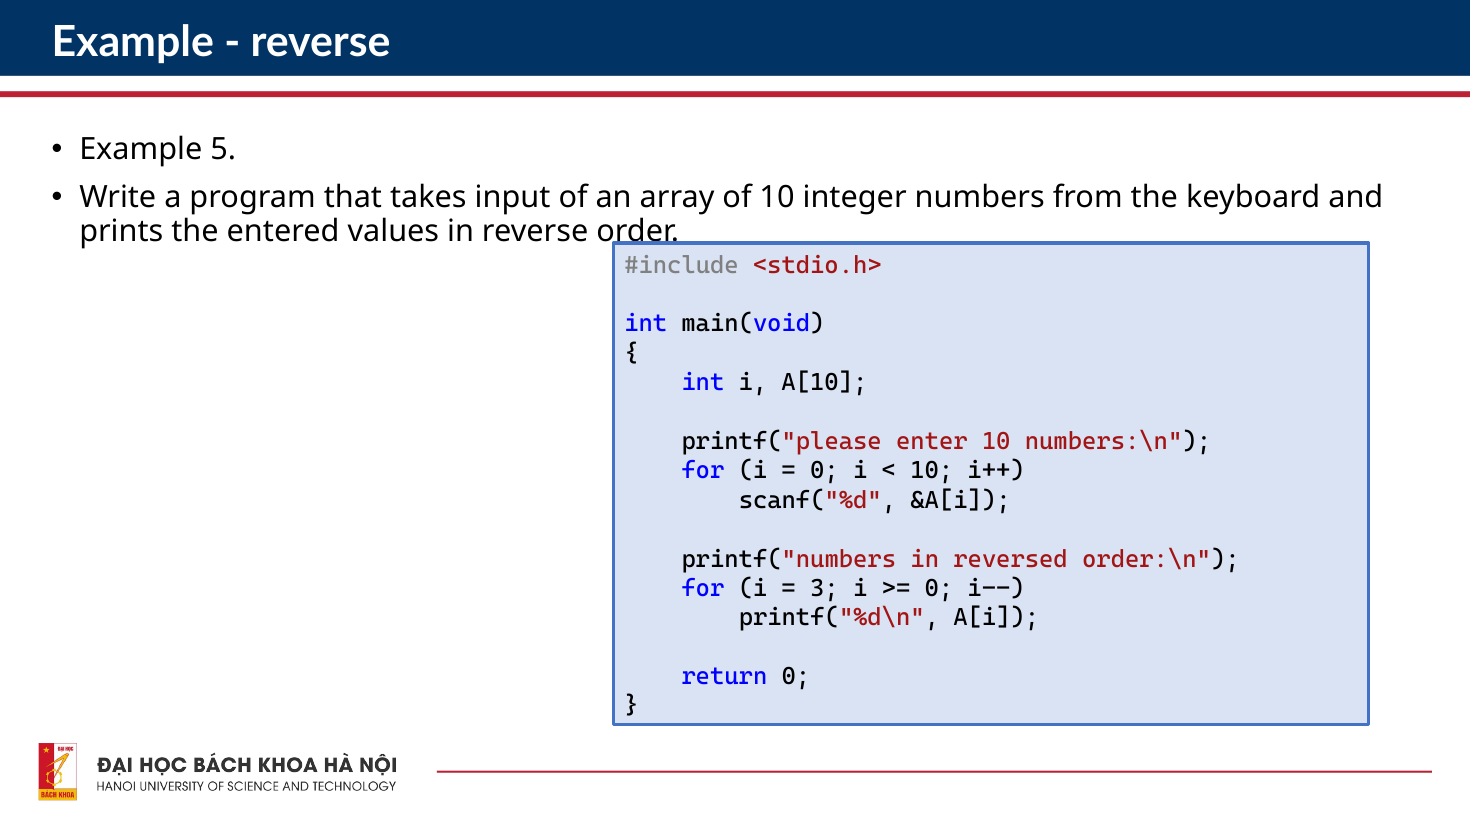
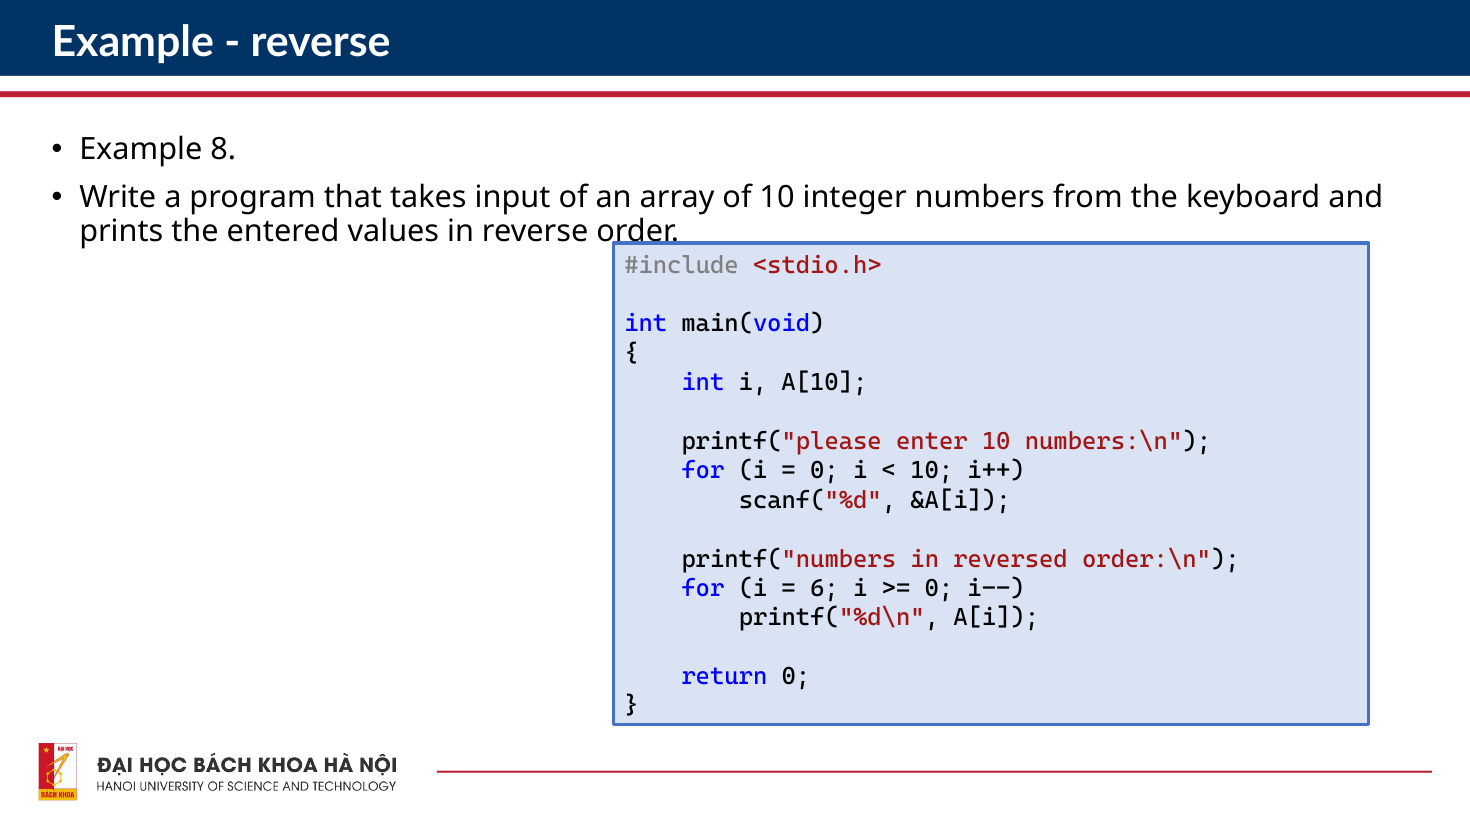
5: 5 -> 8
3: 3 -> 6
